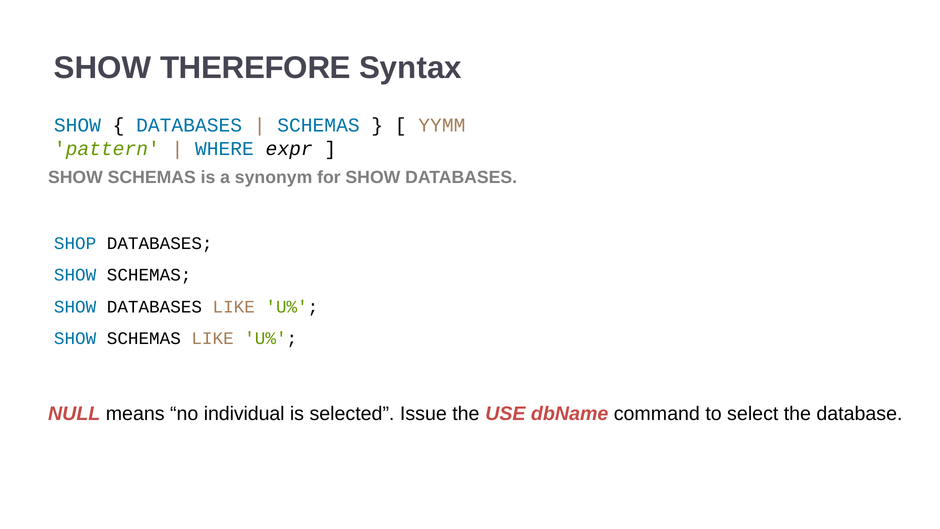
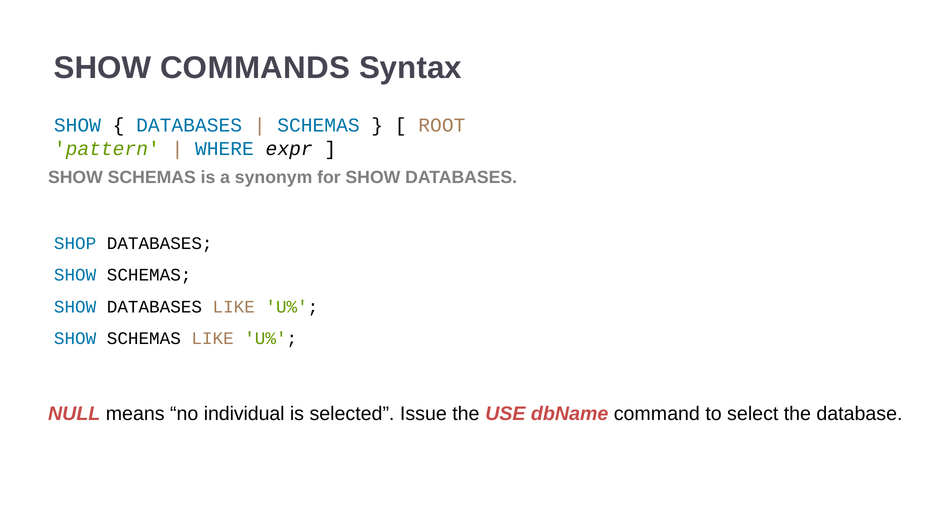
THEREFORE: THEREFORE -> COMMANDS
YYMM: YYMM -> ROOT
